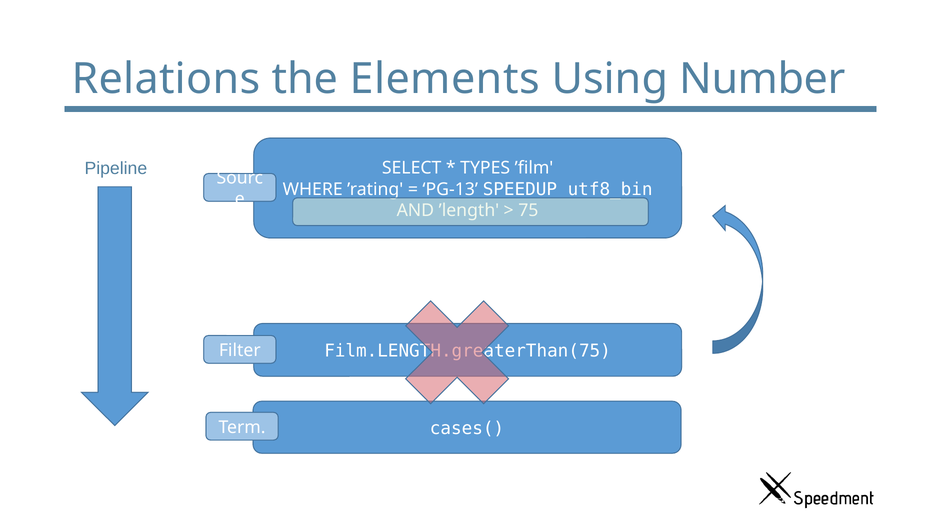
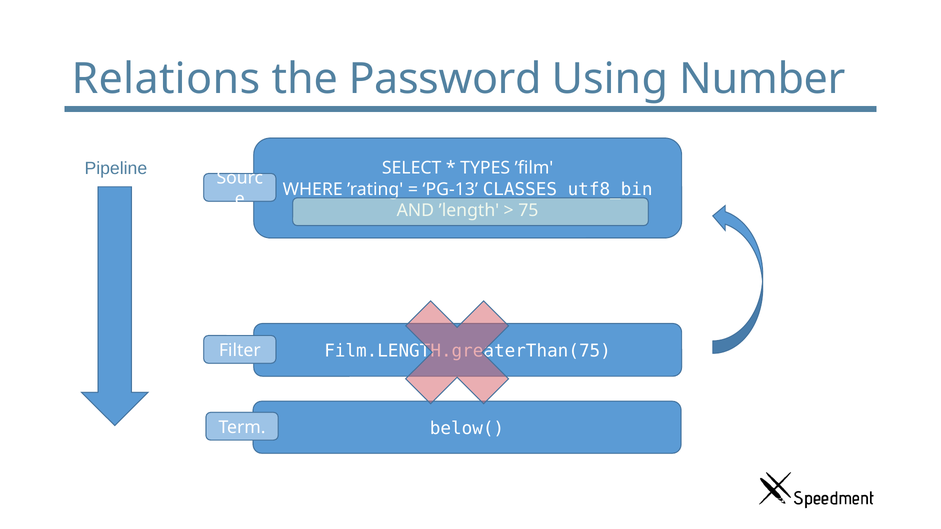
Elements: Elements -> Password
SPEEDUP: SPEEDUP -> CLASSES
cases(: cases( -> below(
